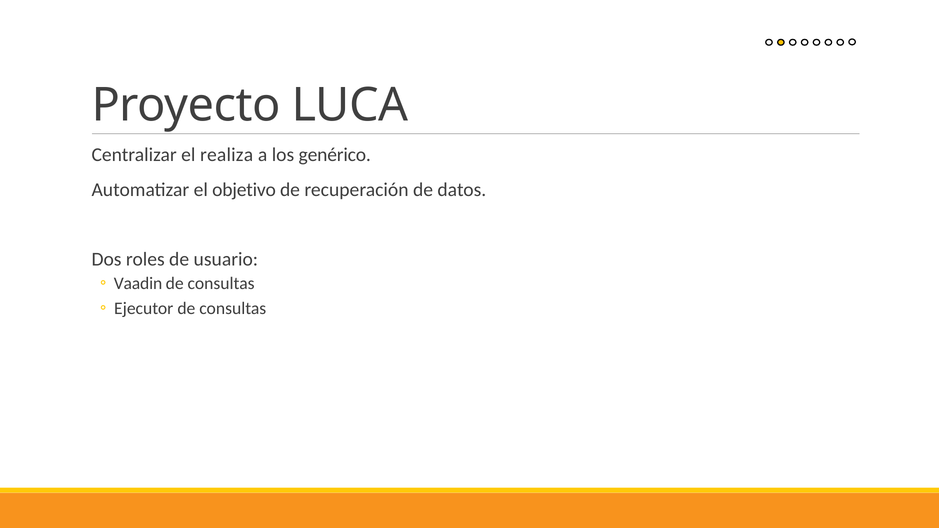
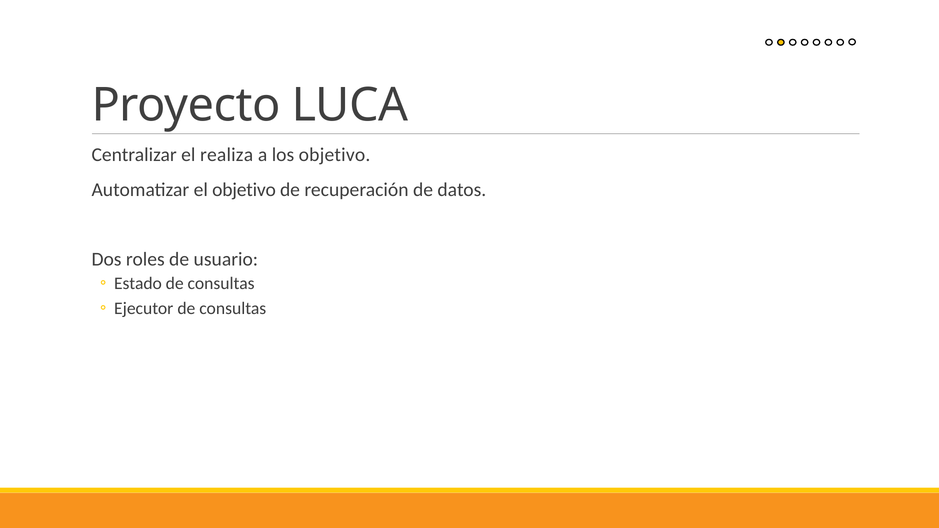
los genérico: genérico -> objetivo
Vaadin: Vaadin -> Estado
